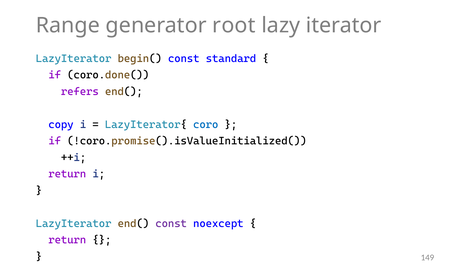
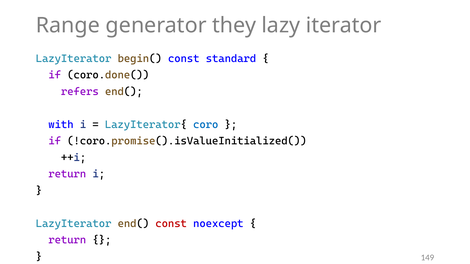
root: root -> they
copy: copy -> with
const at (171, 224) colour: purple -> red
